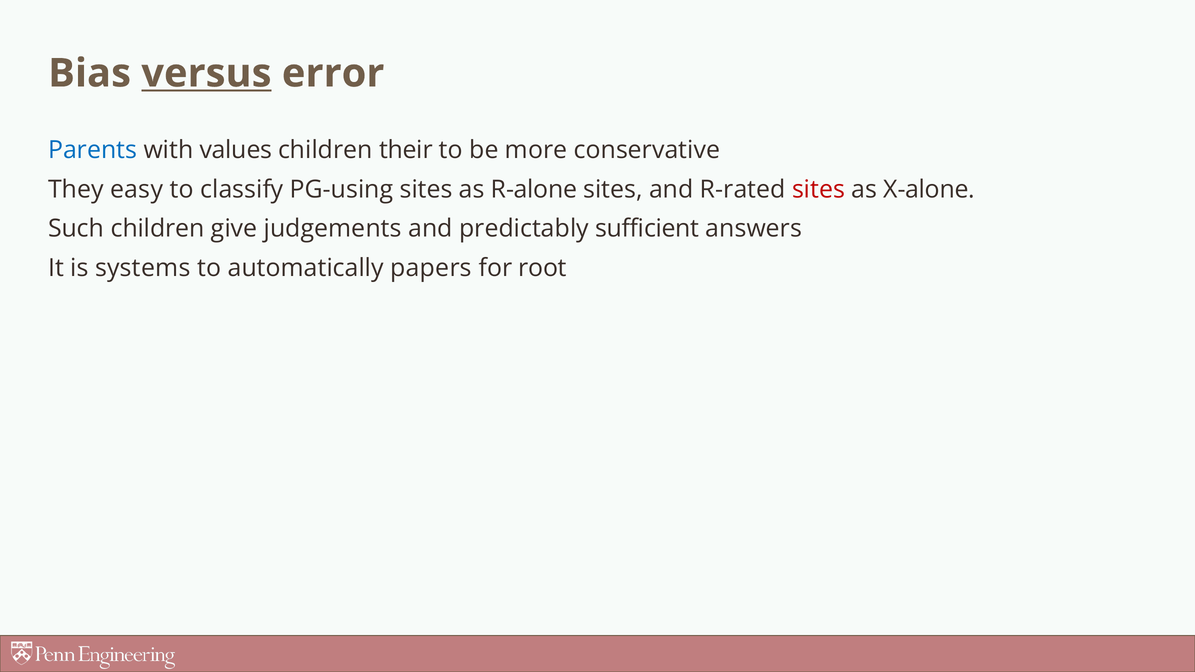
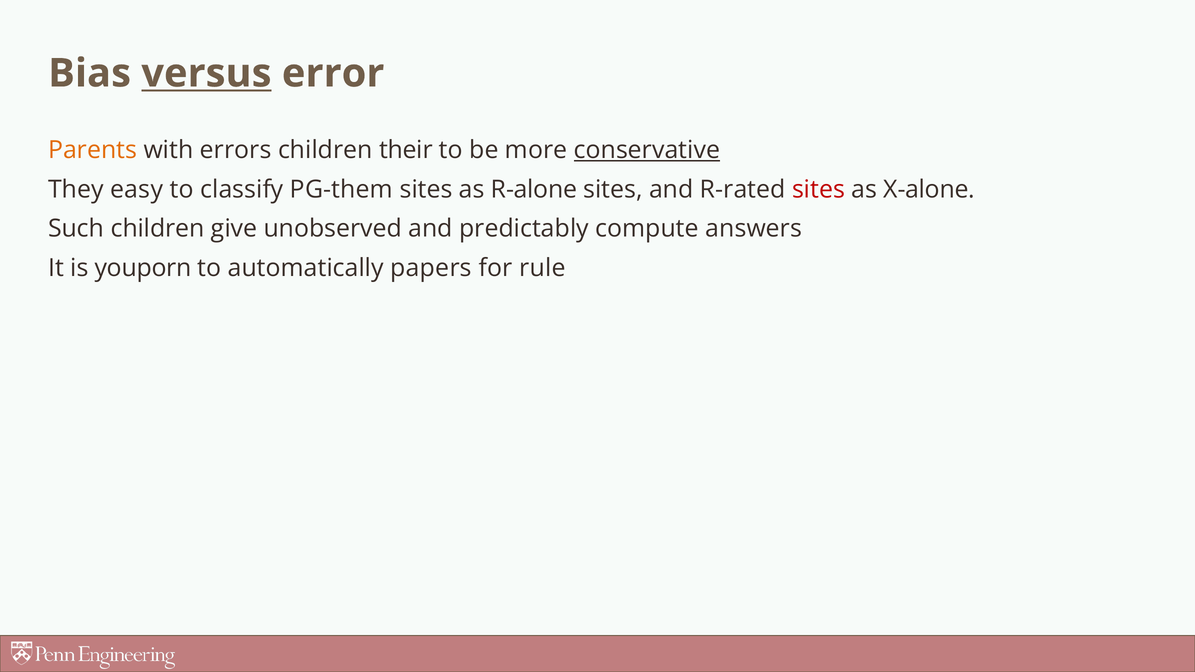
Parents colour: blue -> orange
values: values -> errors
conservative underline: none -> present
PG-using: PG-using -> PG-them
judgements: judgements -> unobserved
sufficient: sufficient -> compute
systems: systems -> youporn
root: root -> rule
